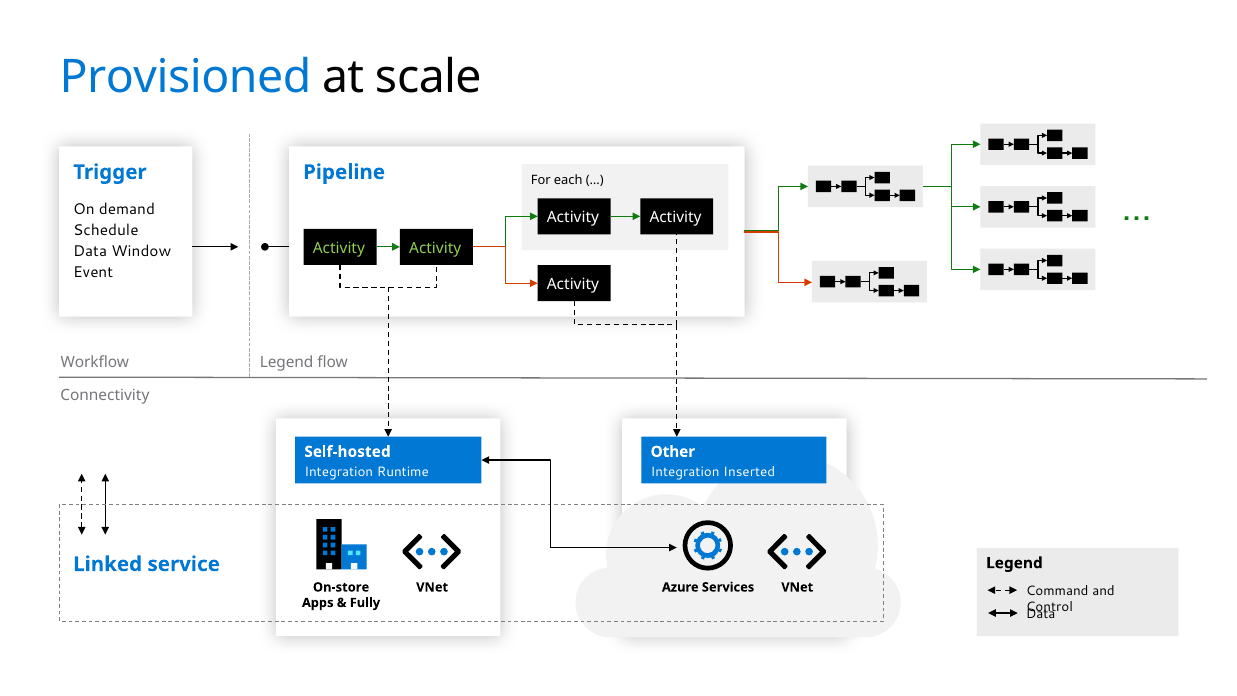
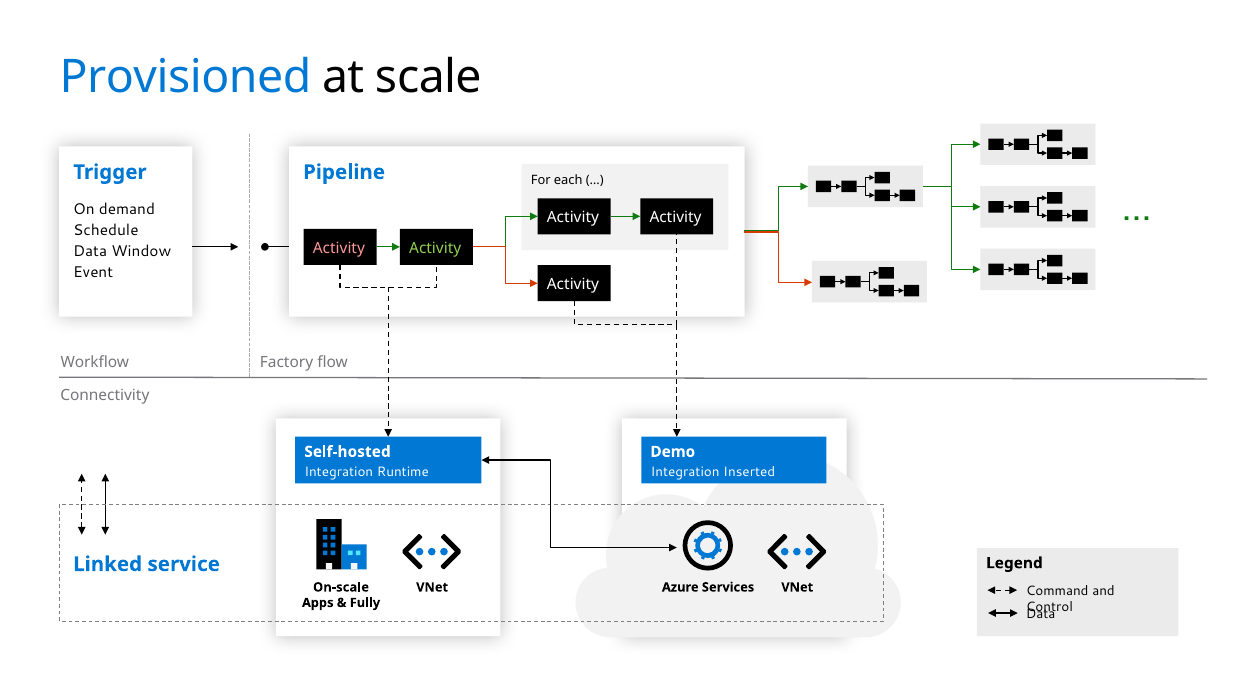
Activity at (339, 248) colour: light green -> pink
Legend at (287, 363): Legend -> Factory
Other: Other -> Demo
On-store: On-store -> On-scale
